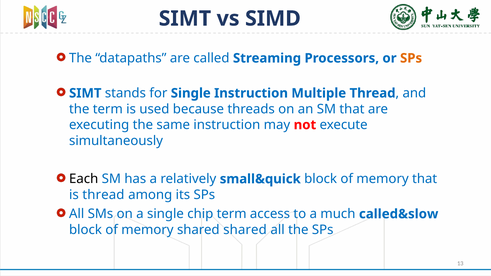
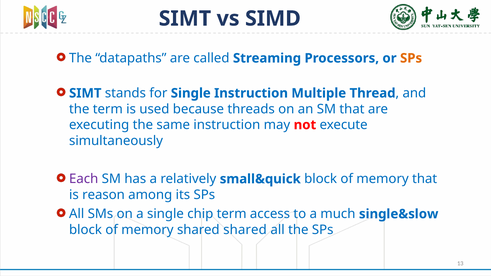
Each colour: black -> purple
is thread: thread -> reason
called&slow: called&slow -> single&slow
